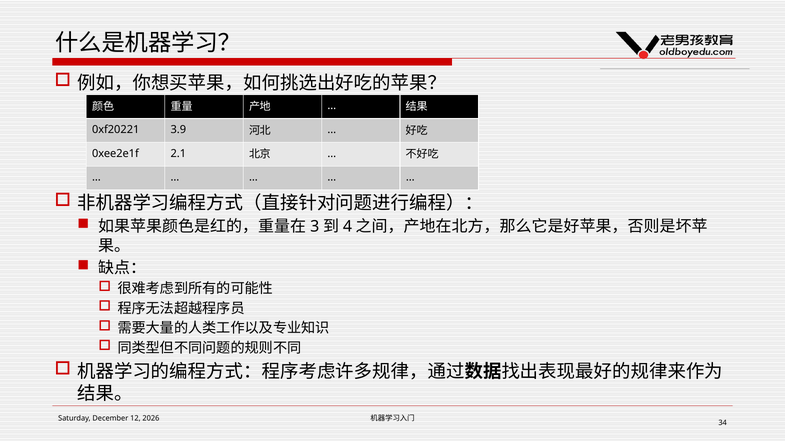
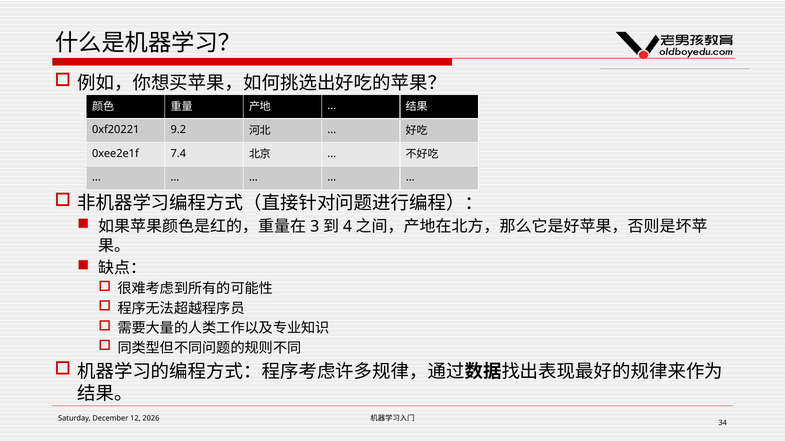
3.9: 3.9 -> 9.2
2.1: 2.1 -> 7.4
